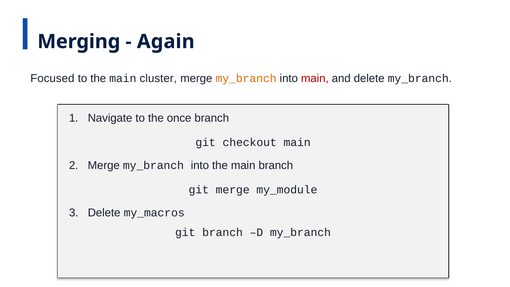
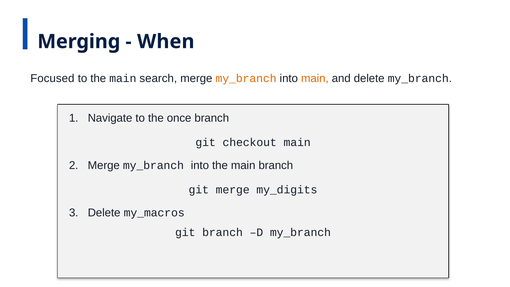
Again: Again -> When
cluster: cluster -> search
main at (315, 79) colour: red -> orange
my_module: my_module -> my_digits
